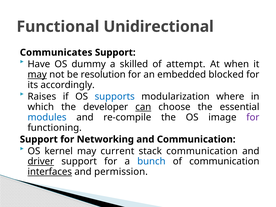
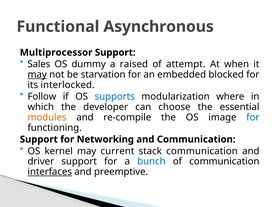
Unidirectional: Unidirectional -> Asynchronous
Communicates: Communicates -> Multiprocessor
Have: Have -> Sales
skilled: skilled -> raised
resolution: resolution -> starvation
accordingly: accordingly -> interlocked
Raises: Raises -> Follow
can underline: present -> none
modules colour: blue -> orange
for at (253, 117) colour: purple -> blue
driver underline: present -> none
permission: permission -> preemptive
